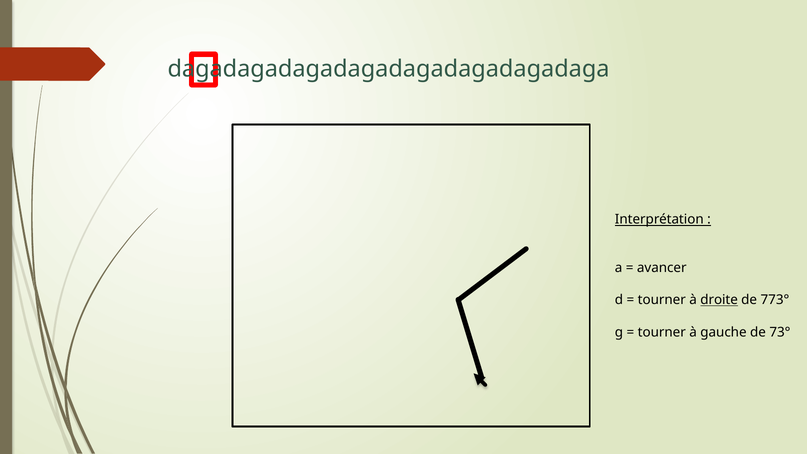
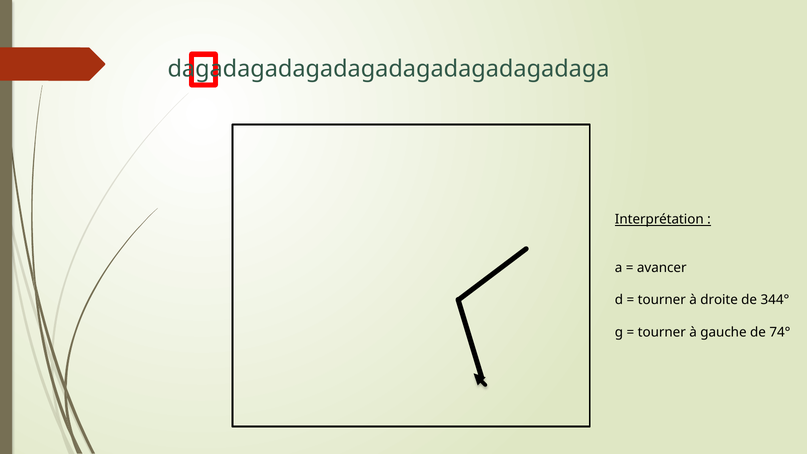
droite underline: present -> none
773°: 773° -> 344°
73°: 73° -> 74°
